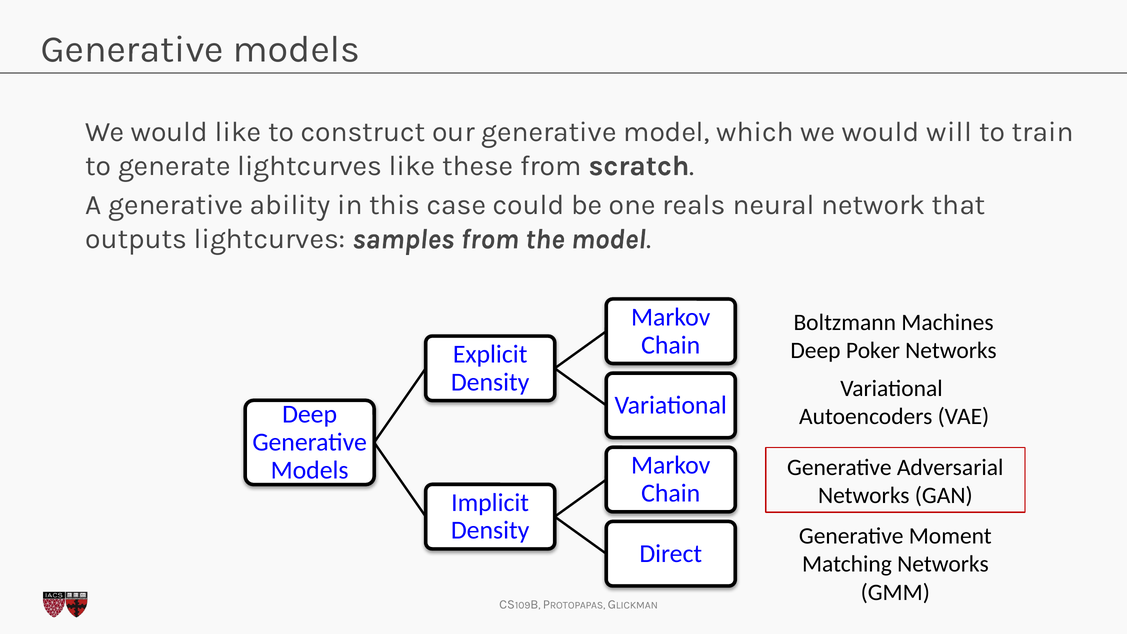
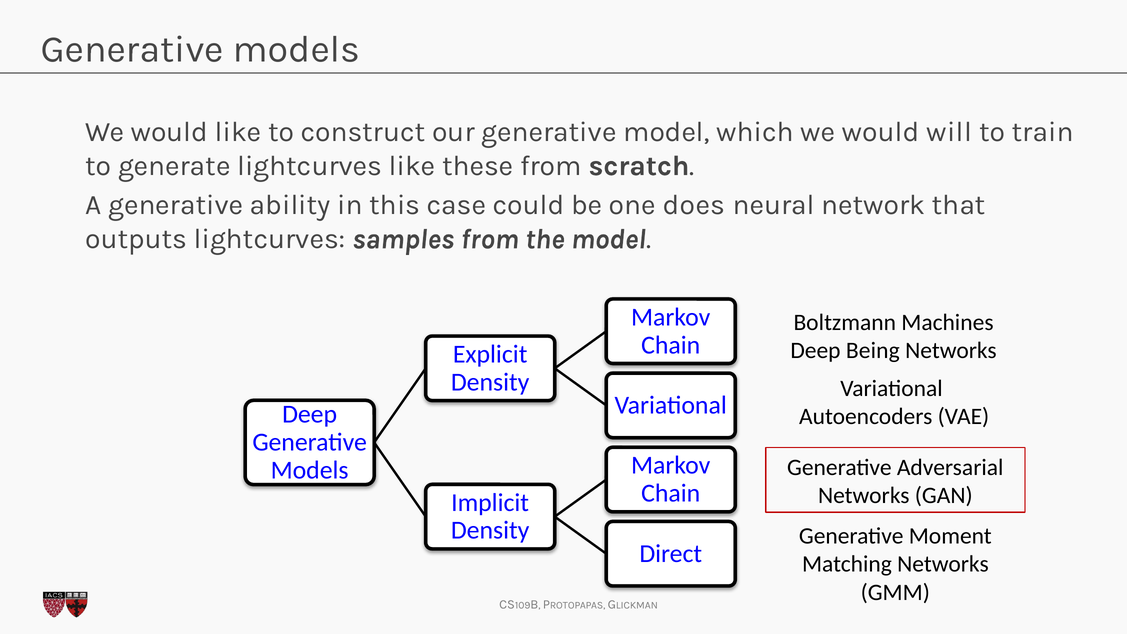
reals: reals -> does
Poker: Poker -> Being
